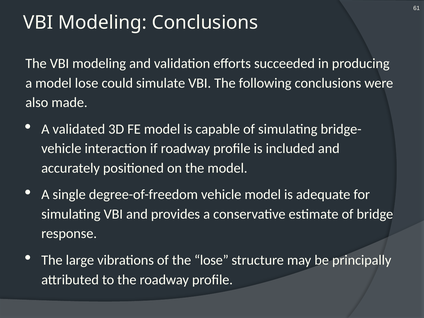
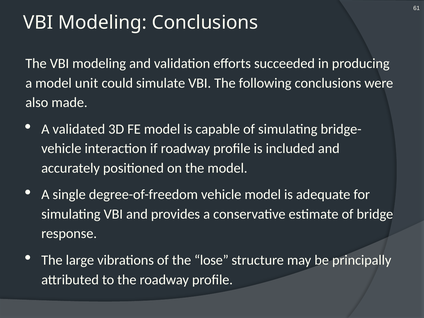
model lose: lose -> unit
